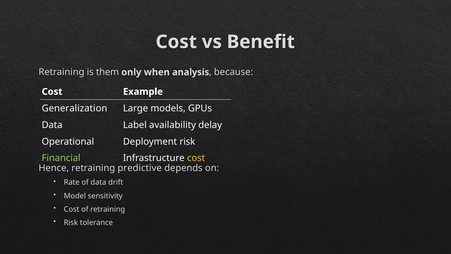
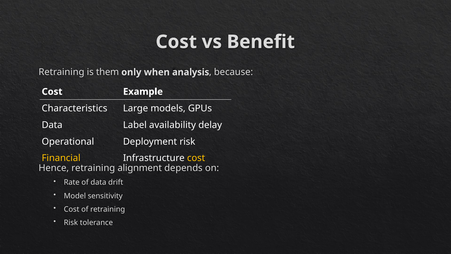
Generalization: Generalization -> Characteristics
Financial colour: light green -> yellow
predictive: predictive -> alignment
